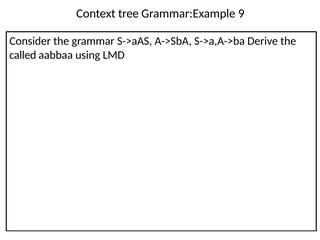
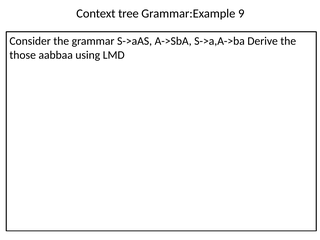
called: called -> those
